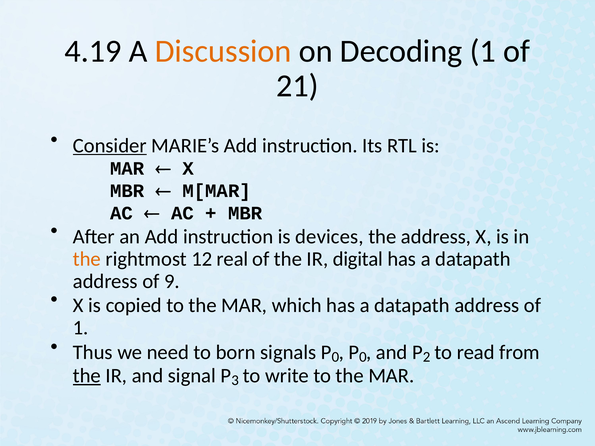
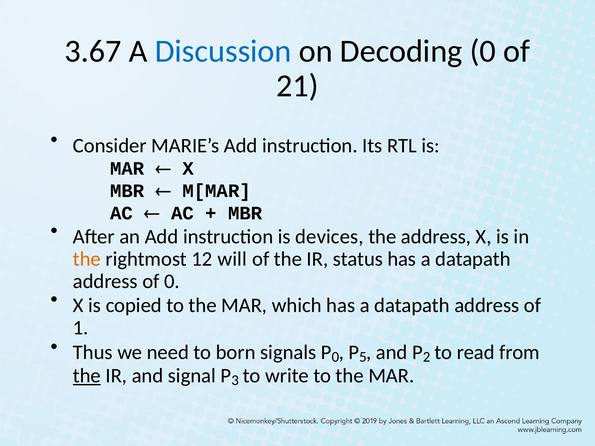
4.19: 4.19 -> 3.67
Discussion colour: orange -> blue
Decoding 1: 1 -> 0
Consider underline: present -> none
real: real -> will
digital: digital -> status
of 9: 9 -> 0
0 at (363, 357): 0 -> 5
